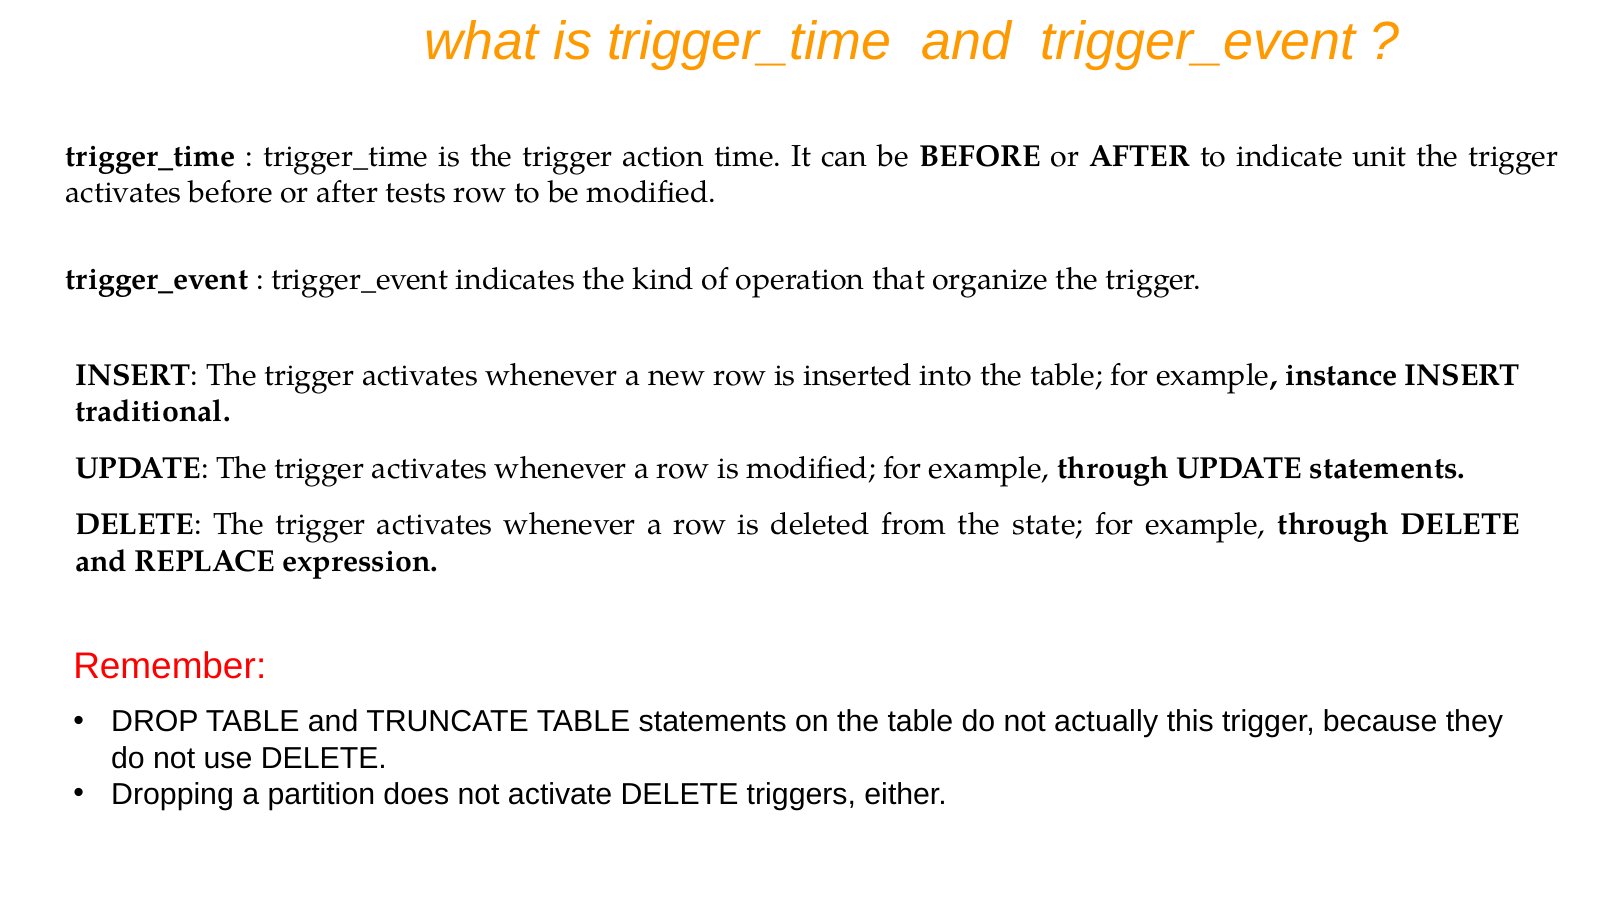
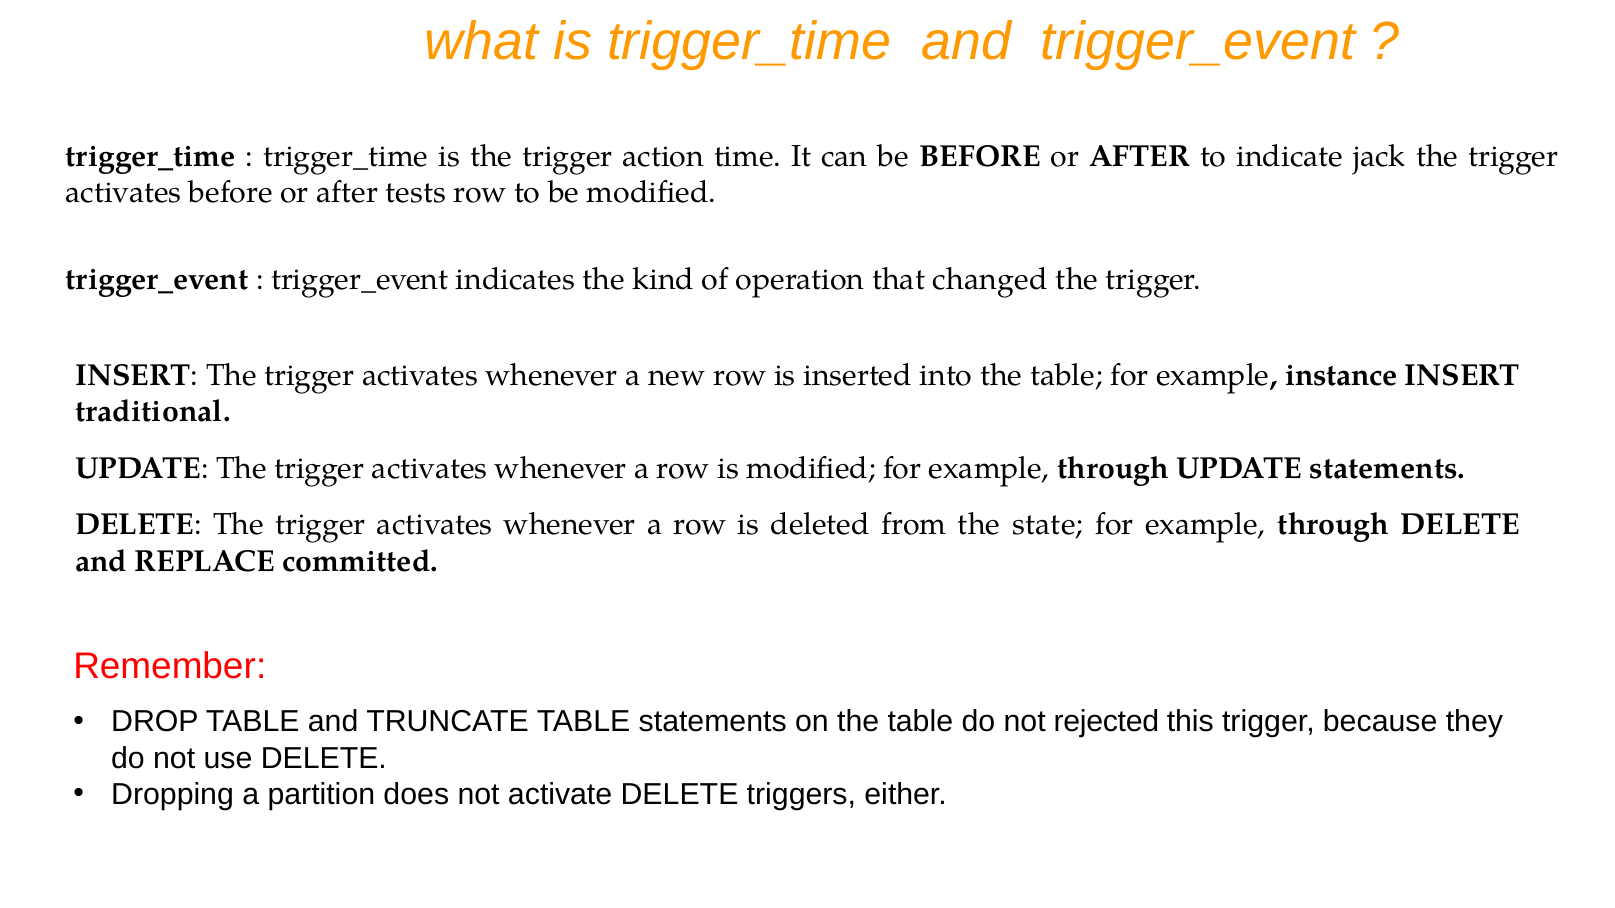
unit: unit -> jack
organize: organize -> changed
expression: expression -> committed
actually: actually -> rejected
